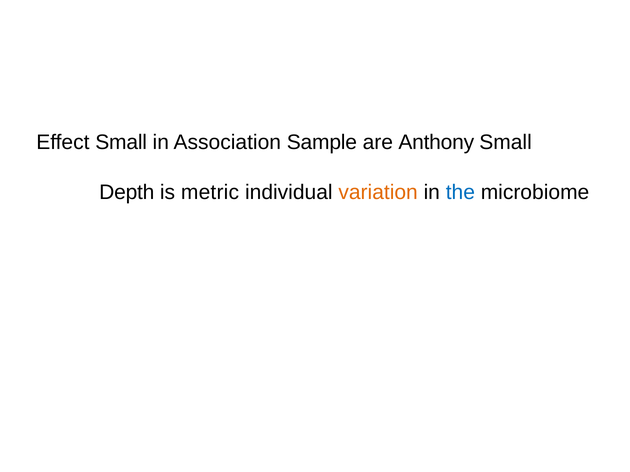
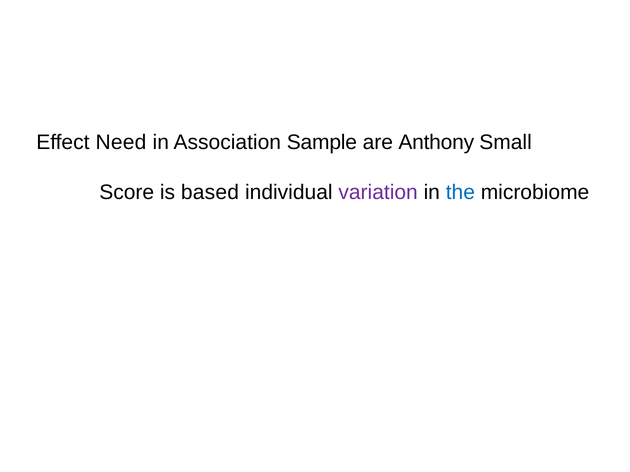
Effect Small: Small -> Need
Depth: Depth -> Score
metric: metric -> based
variation colour: orange -> purple
